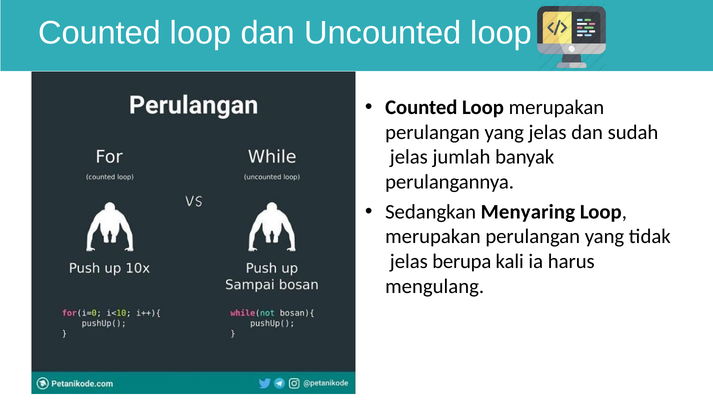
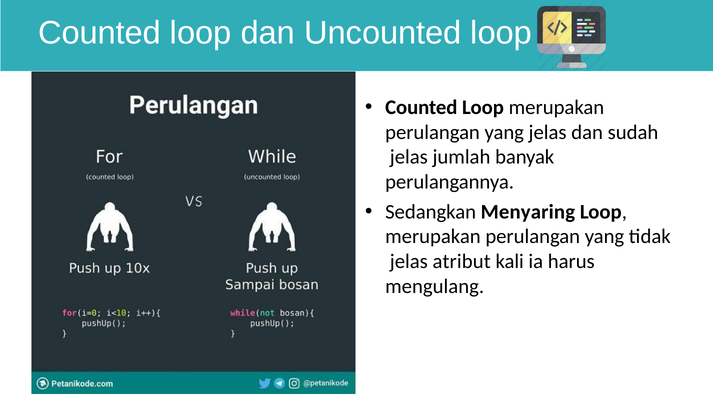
berupa: berupa -> atribut
